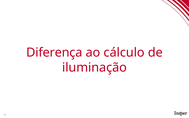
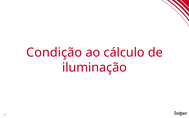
Diferença: Diferença -> Condição
